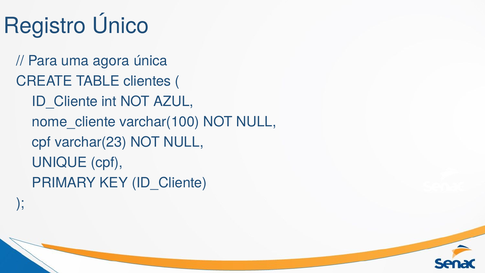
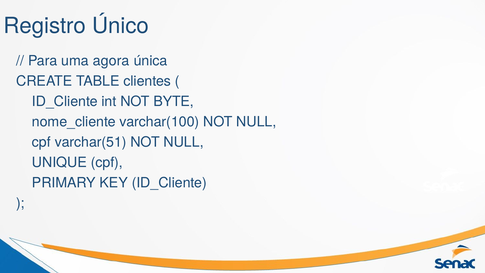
AZUL: AZUL -> BYTE
varchar(23: varchar(23 -> varchar(51
